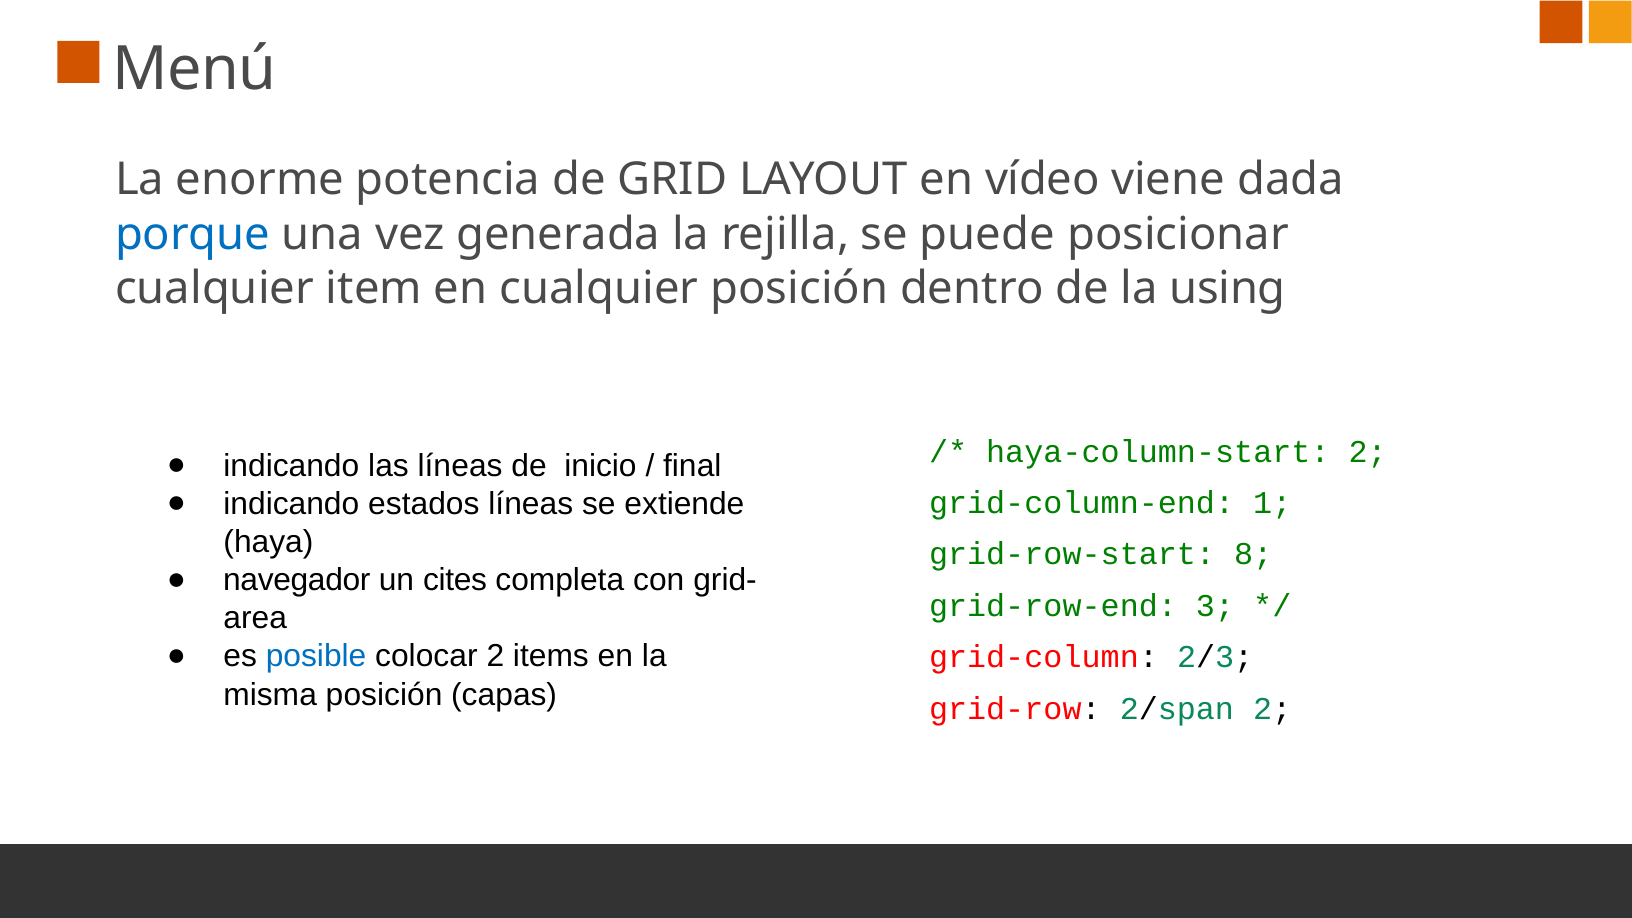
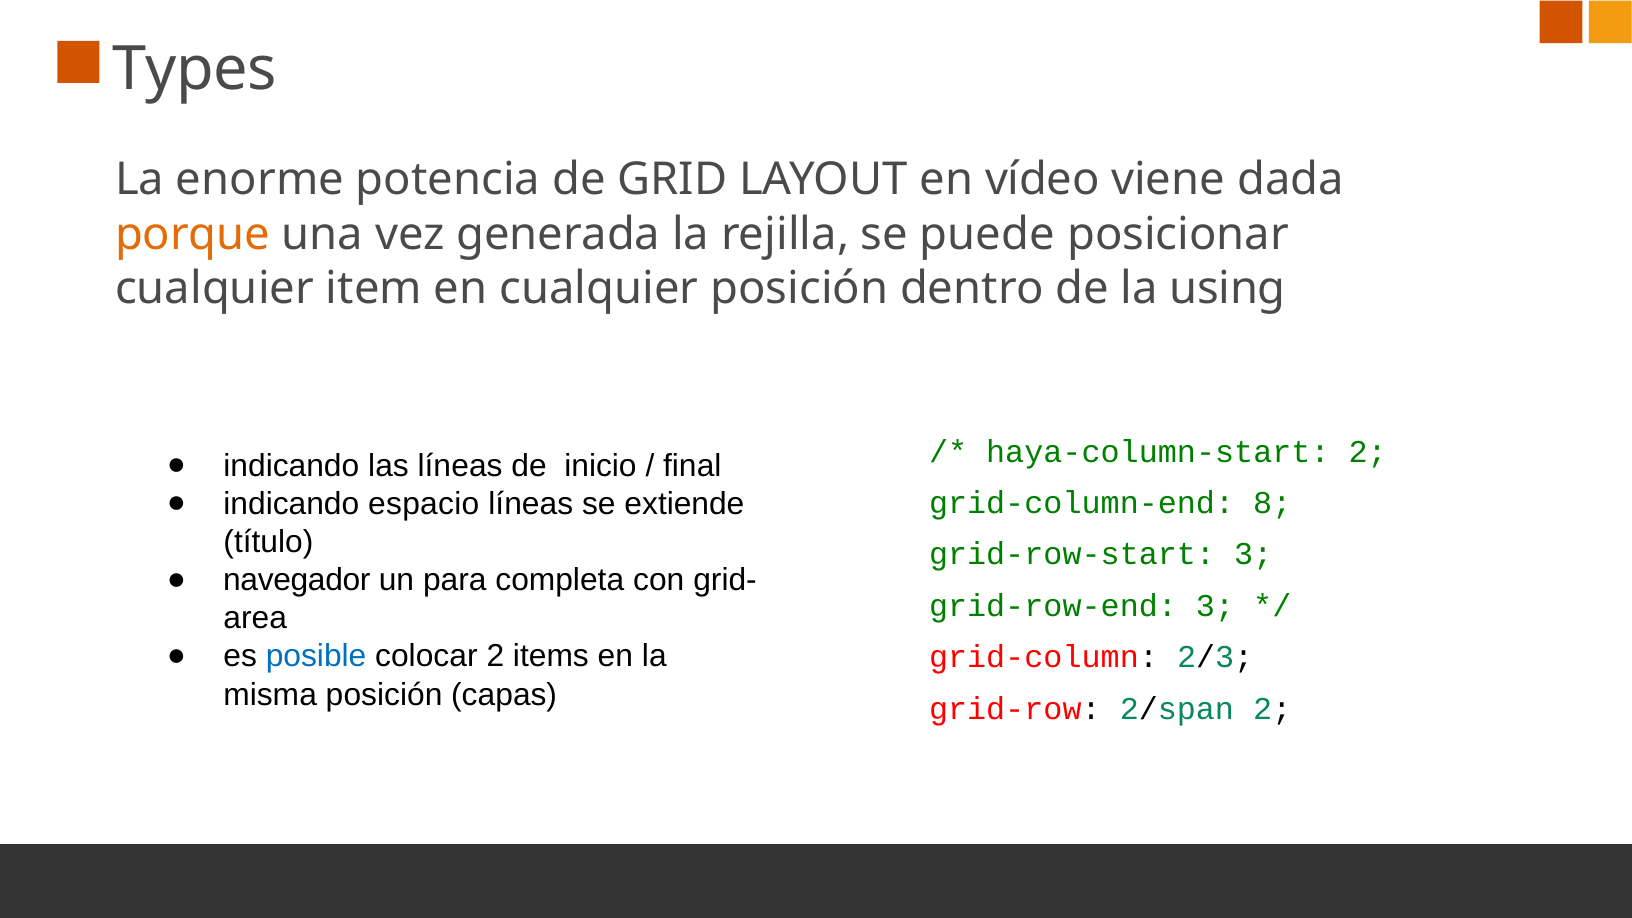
Menú: Menú -> Types
porque colour: blue -> orange
estados: estados -> espacio
1: 1 -> 8
haya: haya -> título
grid-row-start 8: 8 -> 3
cites: cites -> para
